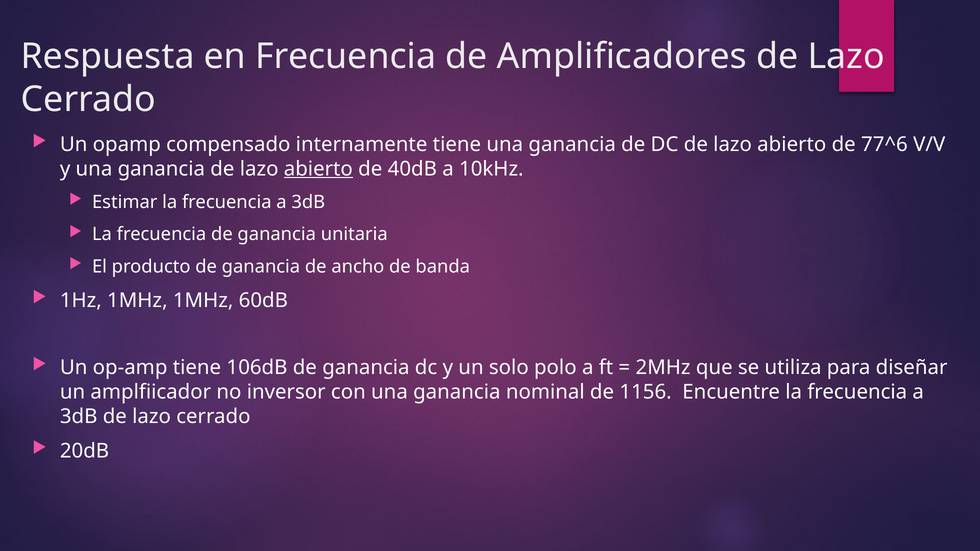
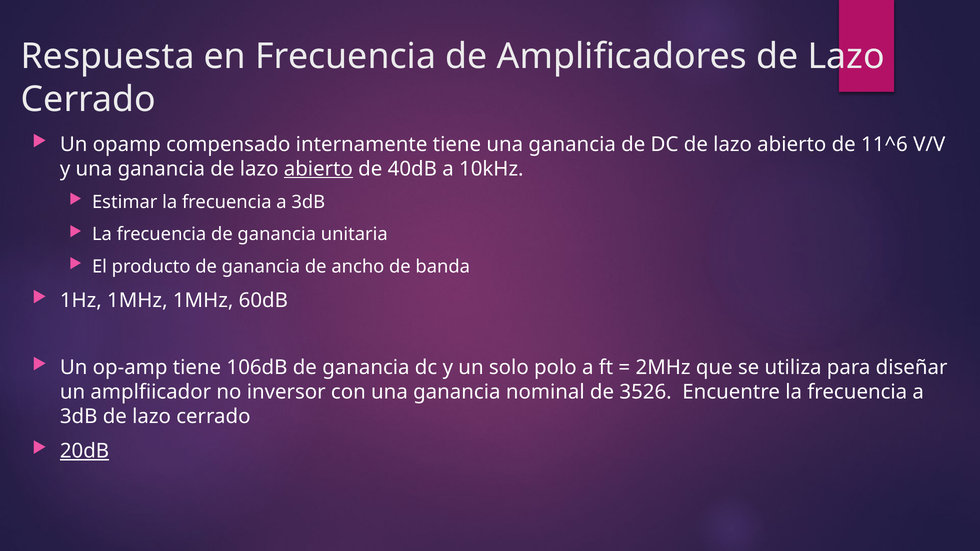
77^6: 77^6 -> 11^6
1156: 1156 -> 3526
20dB underline: none -> present
